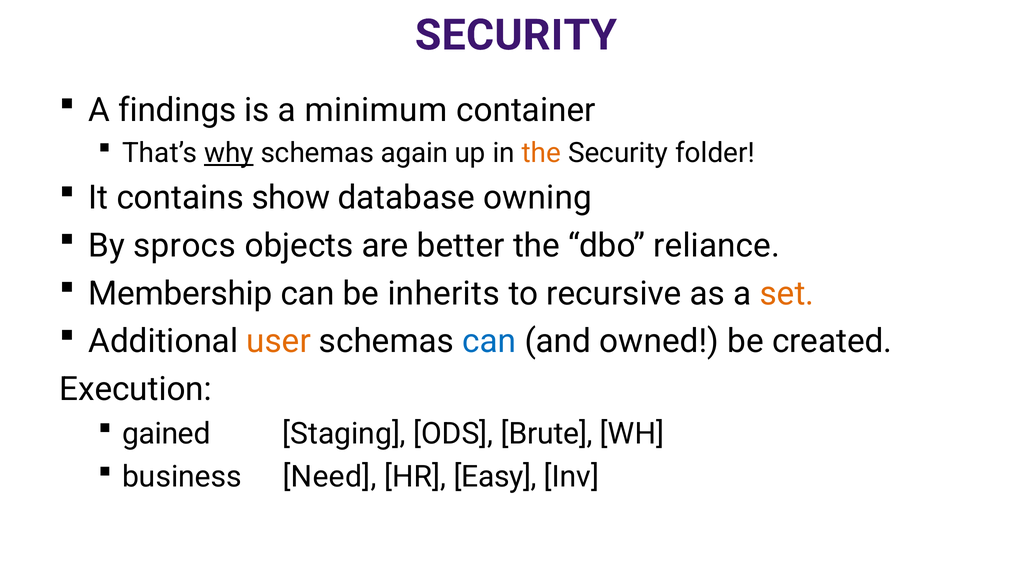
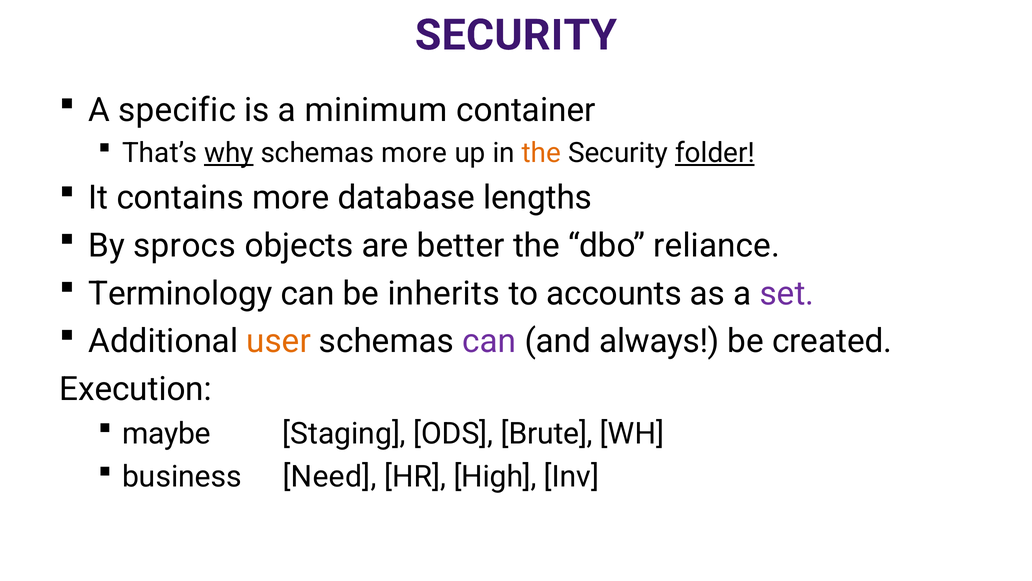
findings: findings -> specific
schemas again: again -> more
folder underline: none -> present
contains show: show -> more
owning: owning -> lengths
Membership: Membership -> Terminology
recursive: recursive -> accounts
set colour: orange -> purple
can at (489, 341) colour: blue -> purple
owned: owned -> always
gained: gained -> maybe
Easy: Easy -> High
